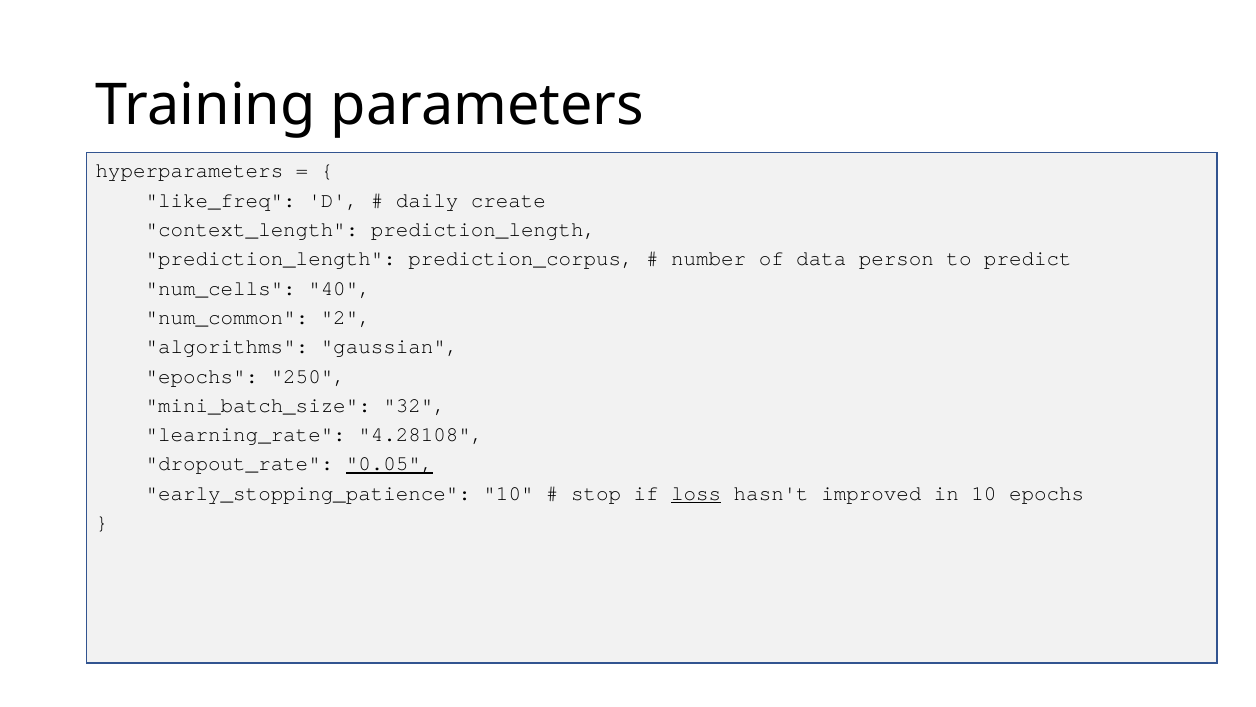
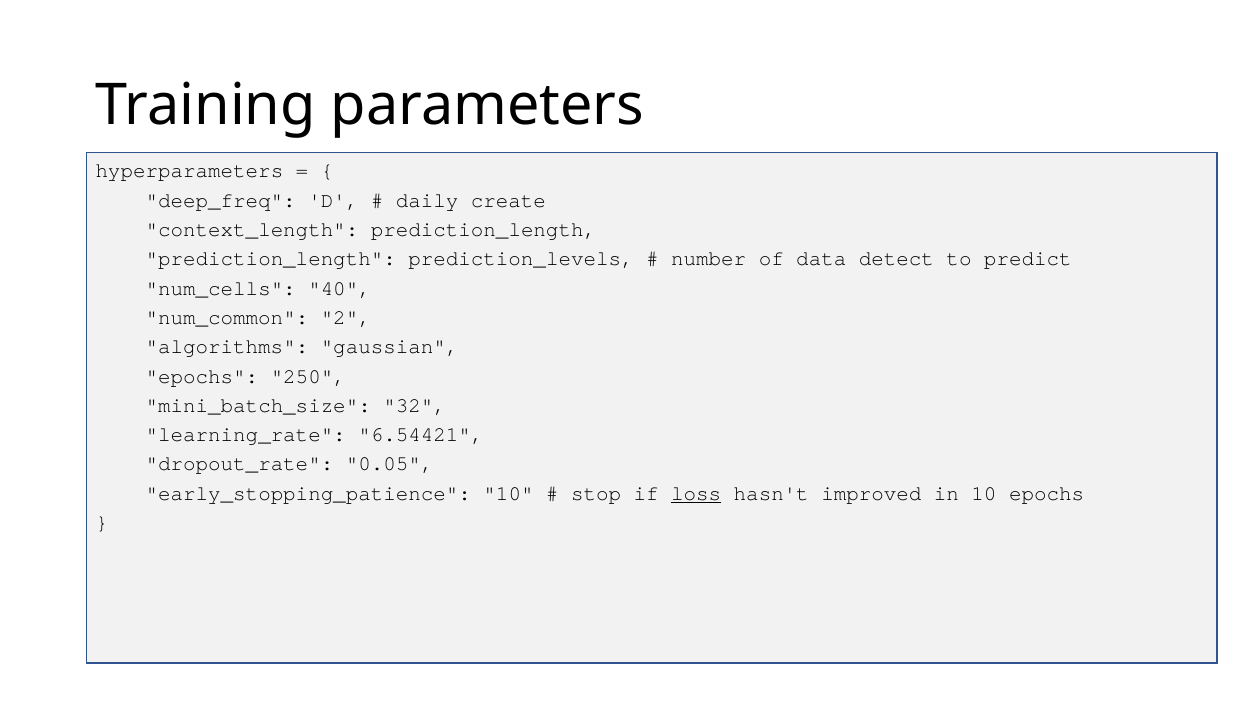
like_freq: like_freq -> deep_freq
prediction_corpus: prediction_corpus -> prediction_levels
person: person -> detect
4.28108: 4.28108 -> 6.54421
0.05 underline: present -> none
